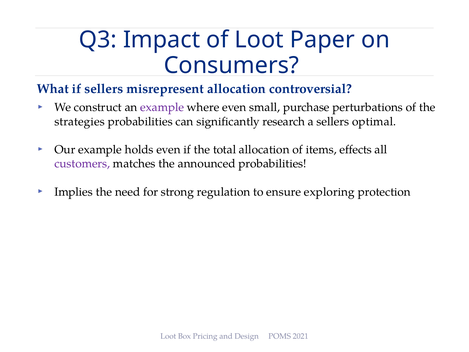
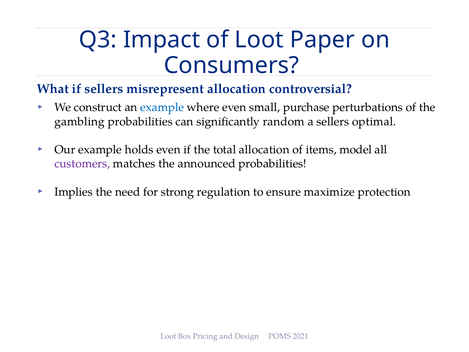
example at (162, 107) colour: purple -> blue
strategies: strategies -> gambling
research: research -> random
effects: effects -> model
exploring: exploring -> maximize
